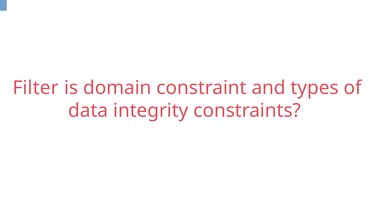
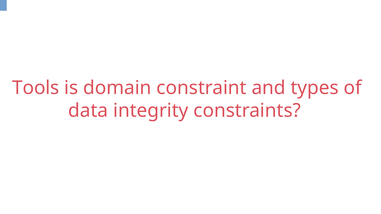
Filter: Filter -> Tools
